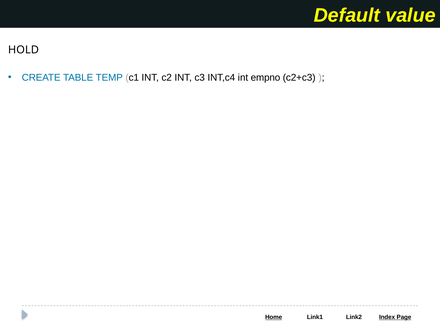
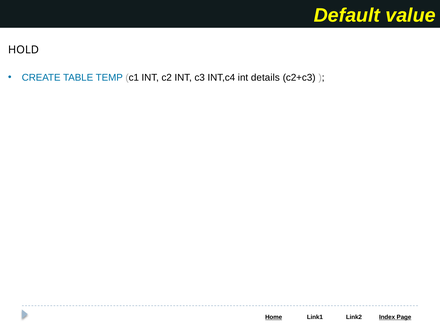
empno: empno -> details
